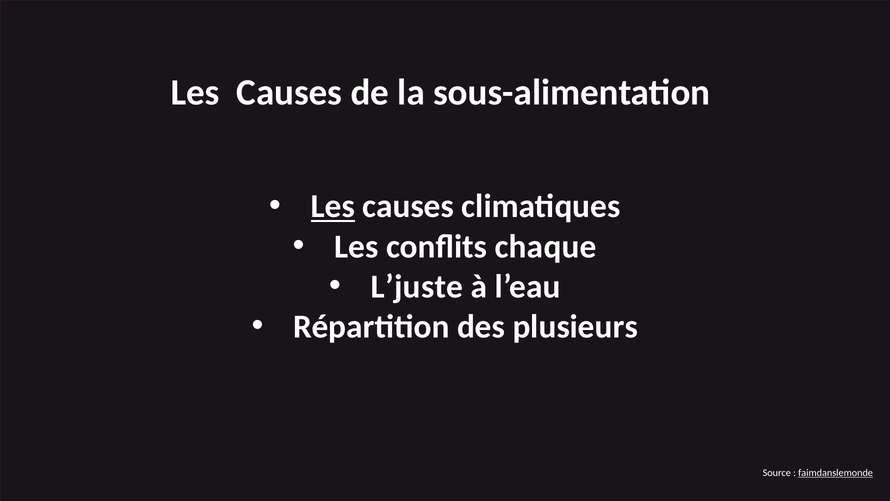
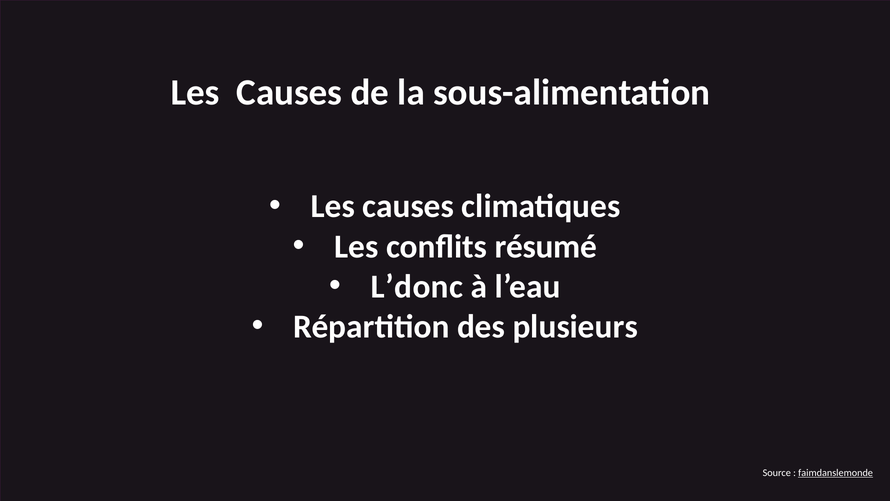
Les at (333, 206) underline: present -> none
chaque: chaque -> résumé
L’juste: L’juste -> L’donc
